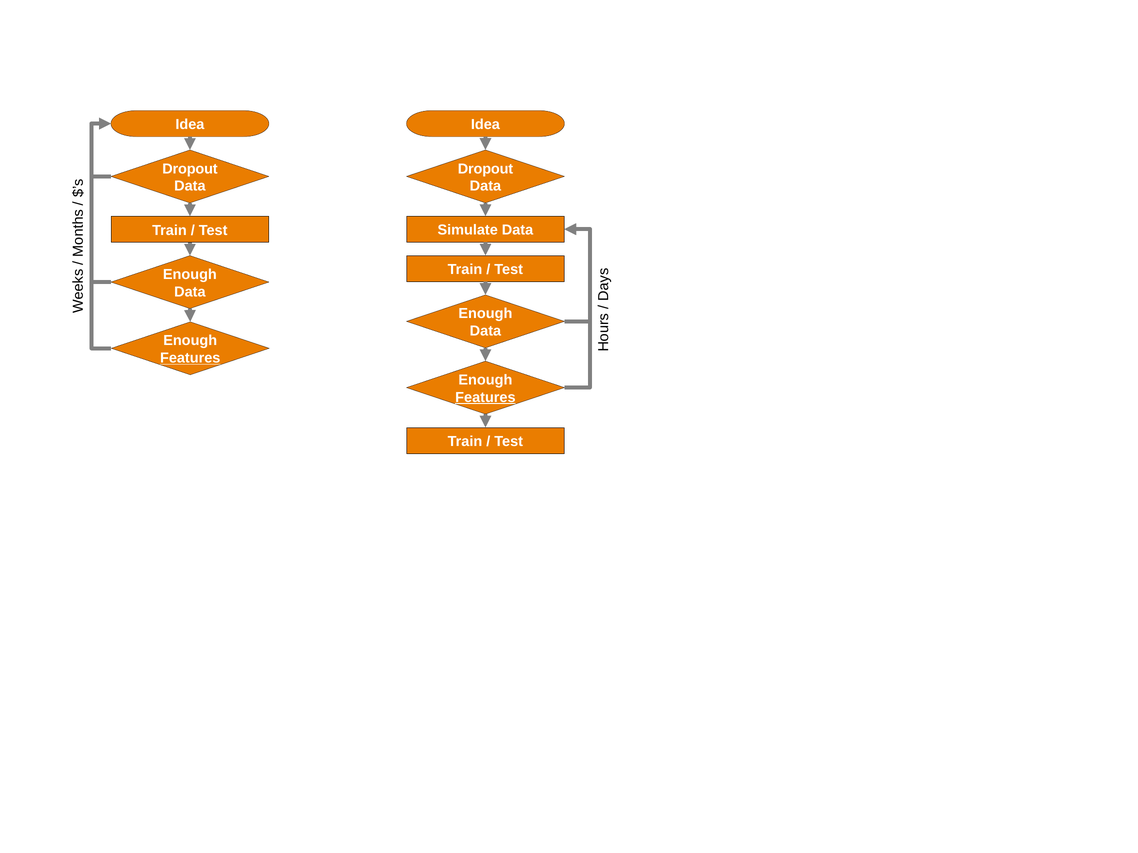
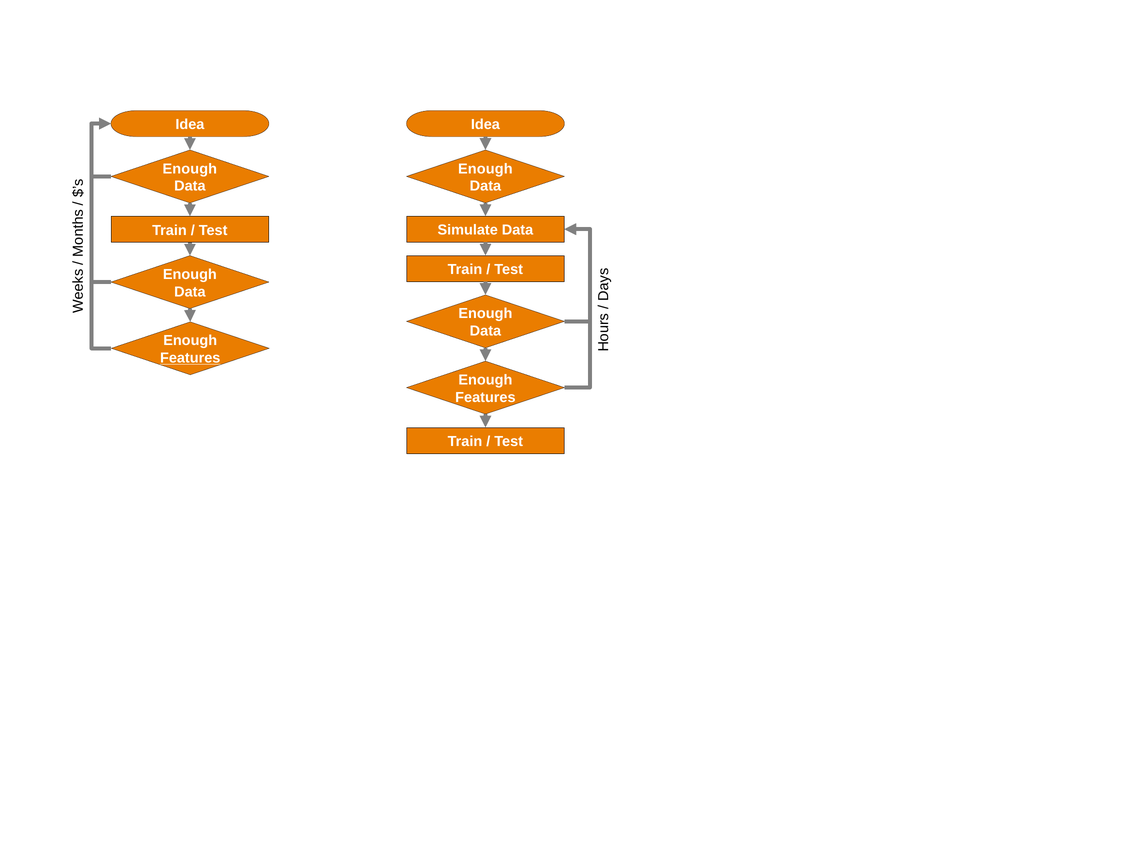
Dropout at (485, 169): Dropout -> Enough
Dropout at (190, 169): Dropout -> Enough
Features at (485, 398) underline: present -> none
